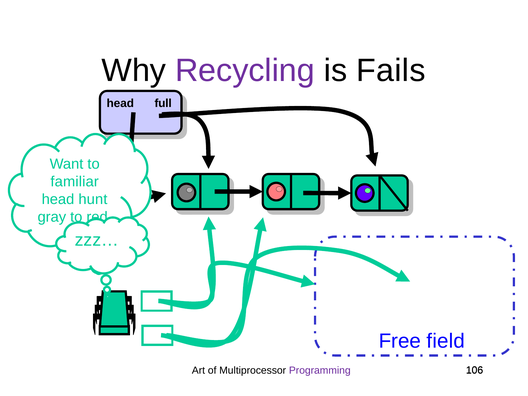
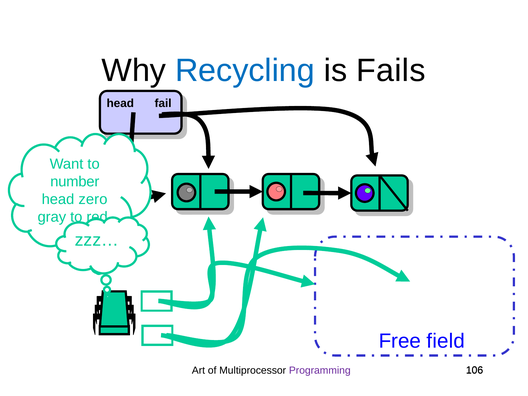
Recycling colour: purple -> blue
full: full -> fail
familiar: familiar -> number
hunt: hunt -> zero
